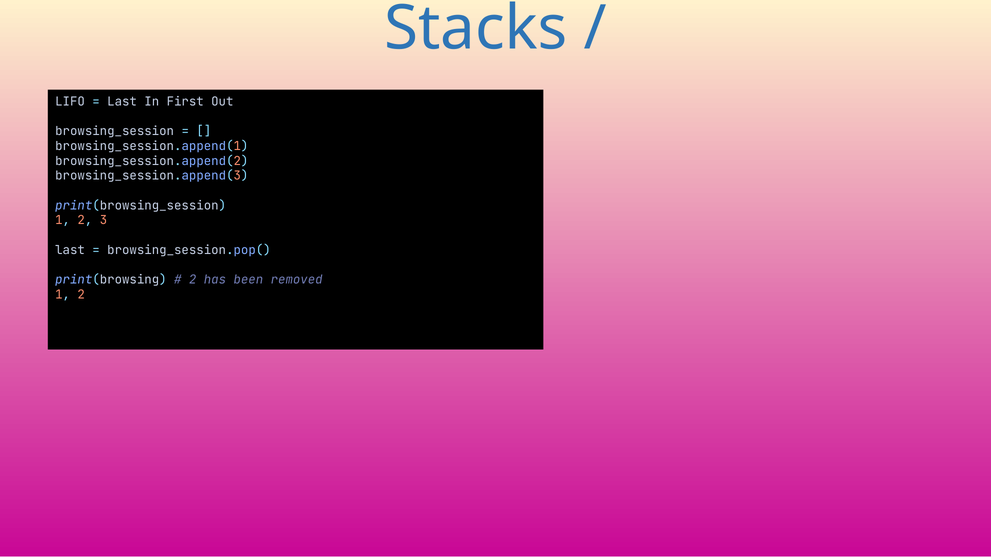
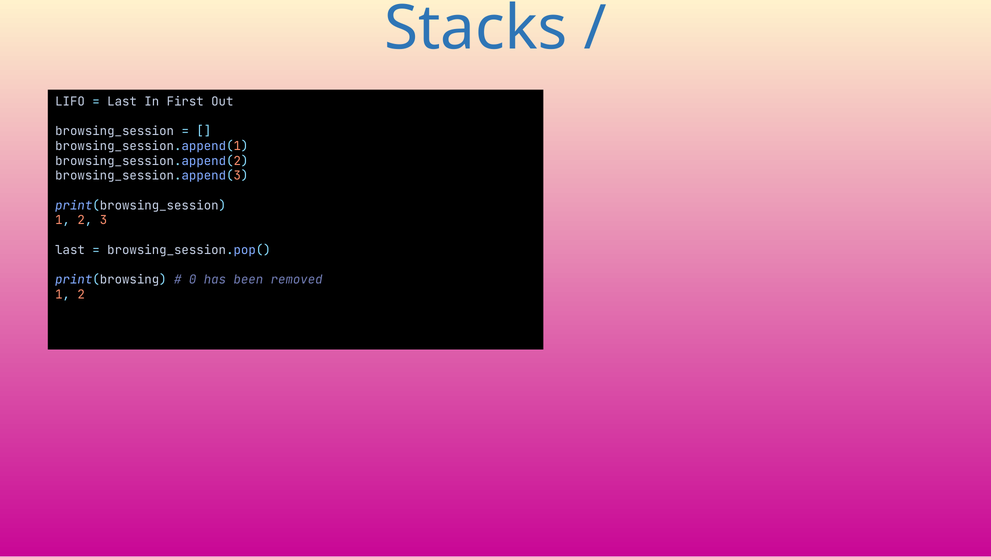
2 at (193, 280): 2 -> 0
